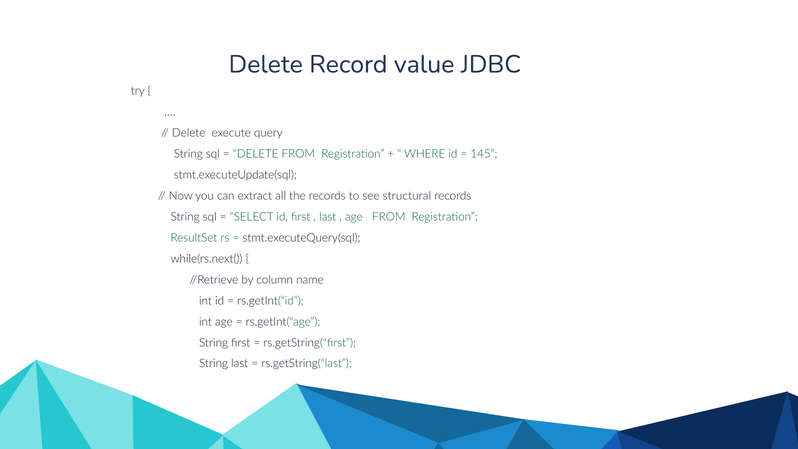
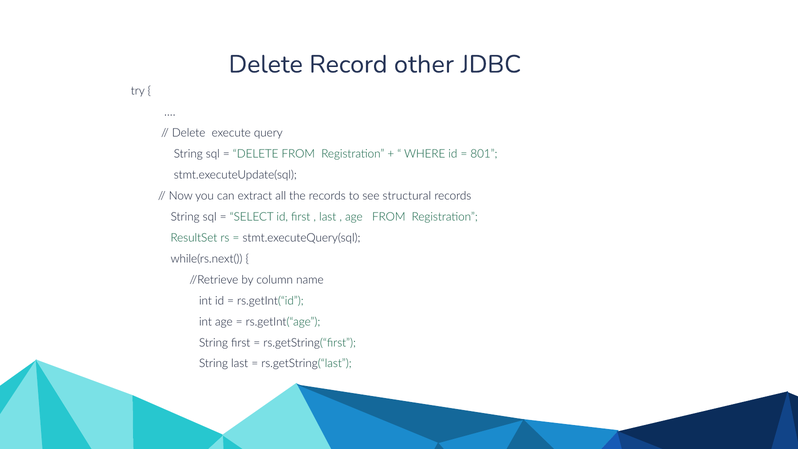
value: value -> other
145: 145 -> 801
